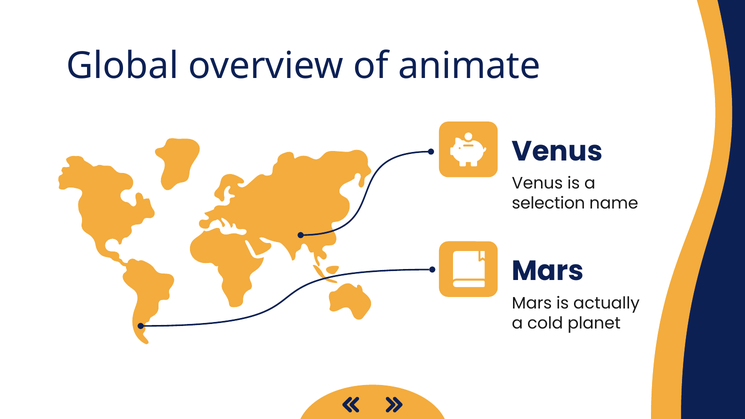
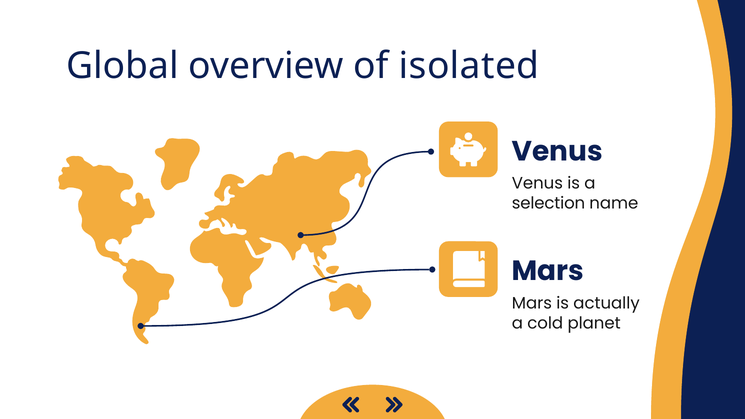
animate: animate -> isolated
